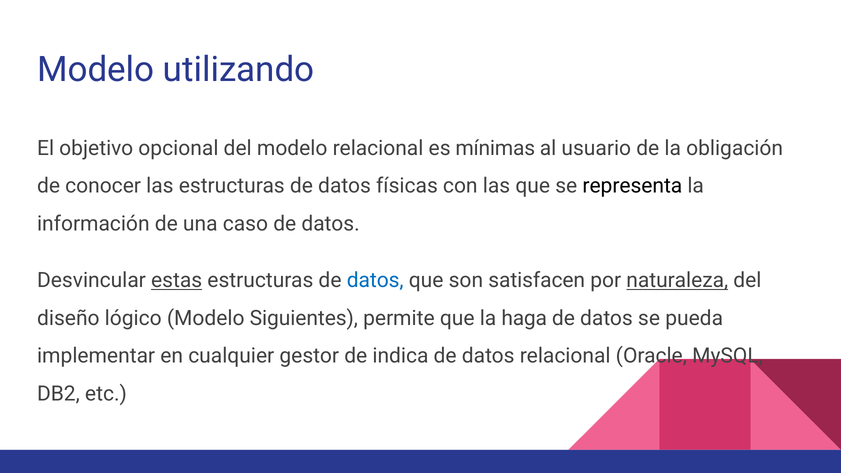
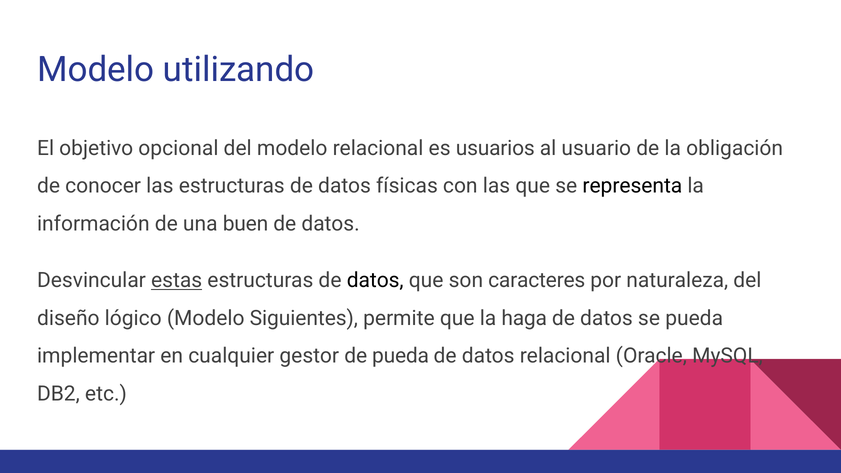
mínimas: mínimas -> usuarios
caso: caso -> buen
datos at (375, 280) colour: blue -> black
satisfacen: satisfacen -> caracteres
naturaleza underline: present -> none
de indica: indica -> pueda
